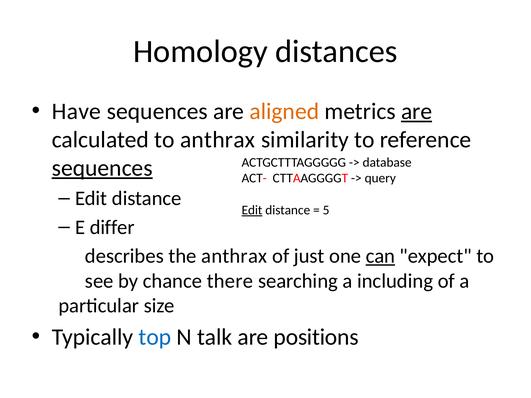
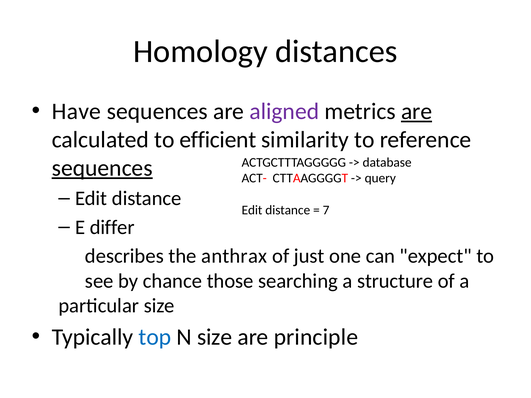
aligned colour: orange -> purple
to anthrax: anthrax -> efficient
Edit at (252, 210) underline: present -> none
5: 5 -> 7
can underline: present -> none
there: there -> those
including: including -> structure
N talk: talk -> size
positions: positions -> principle
